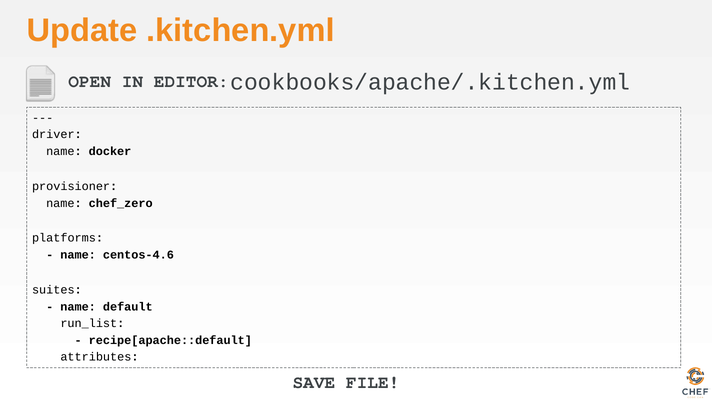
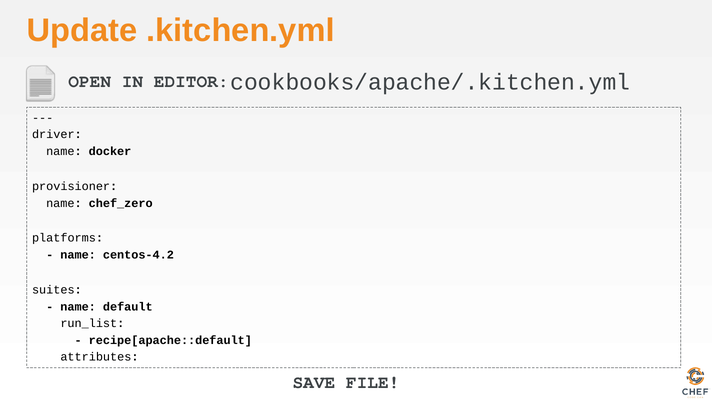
centos-4.6: centos-4.6 -> centos-4.2
